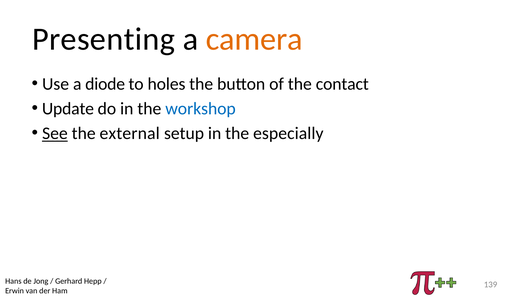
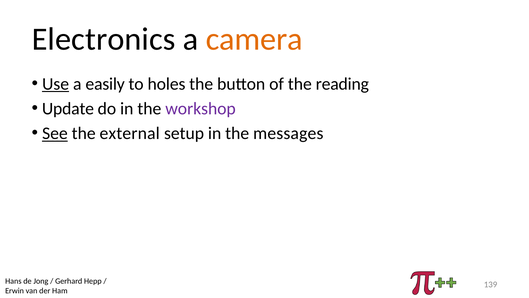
Presenting: Presenting -> Electronics
Use underline: none -> present
diode: diode -> easily
contact: contact -> reading
workshop colour: blue -> purple
especially: especially -> messages
